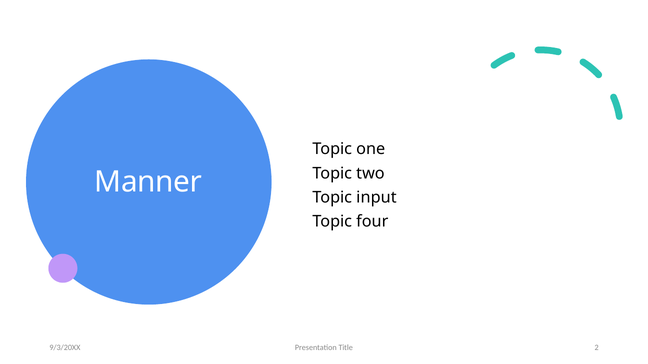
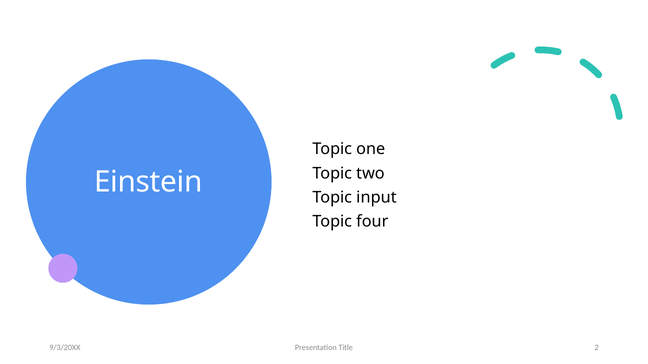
Manner: Manner -> Einstein
